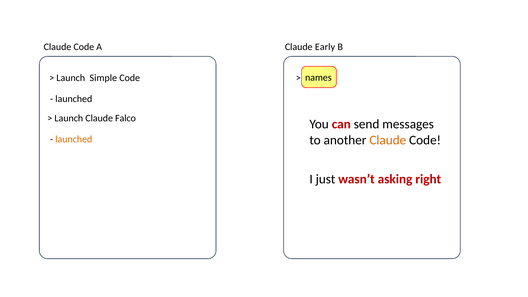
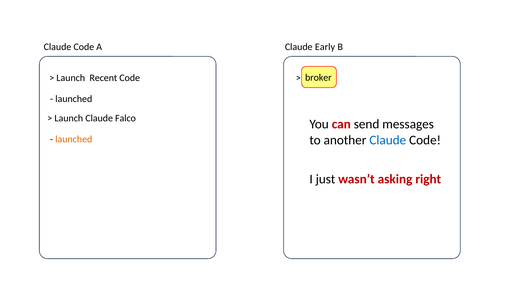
names: names -> broker
Simple: Simple -> Recent
Claude at (388, 140) colour: orange -> blue
